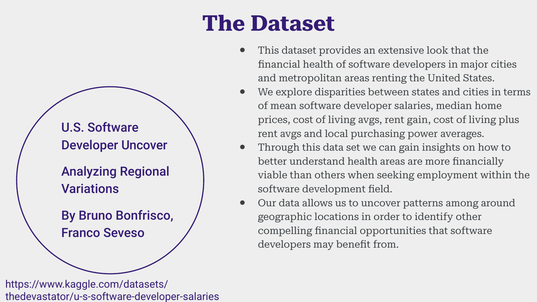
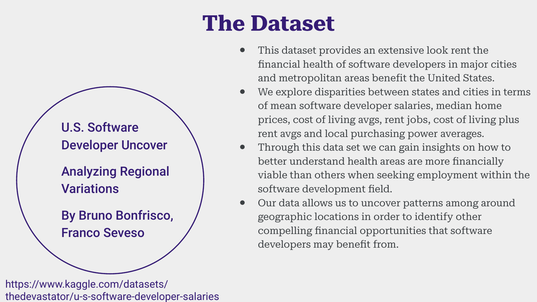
look that: that -> rent
areas renting: renting -> benefit
rent gain: gain -> jobs
